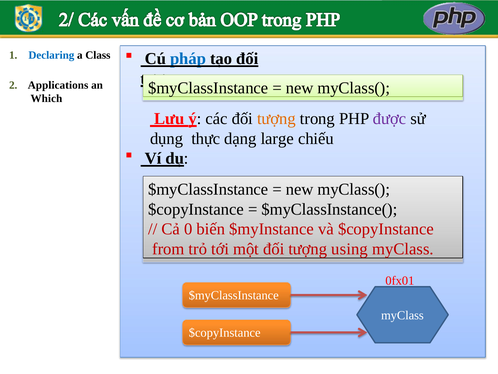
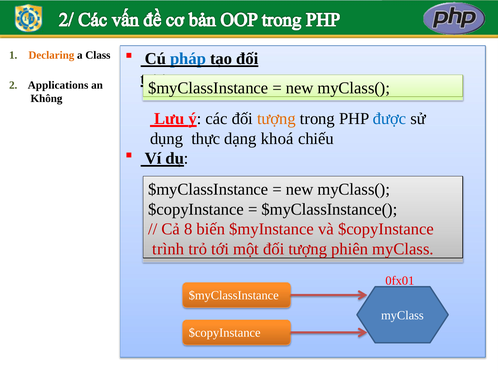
Declaring colour: blue -> orange
Which: Which -> Không
được colour: purple -> blue
large: large -> khoá
0: 0 -> 8
from: from -> trình
using: using -> phiên
